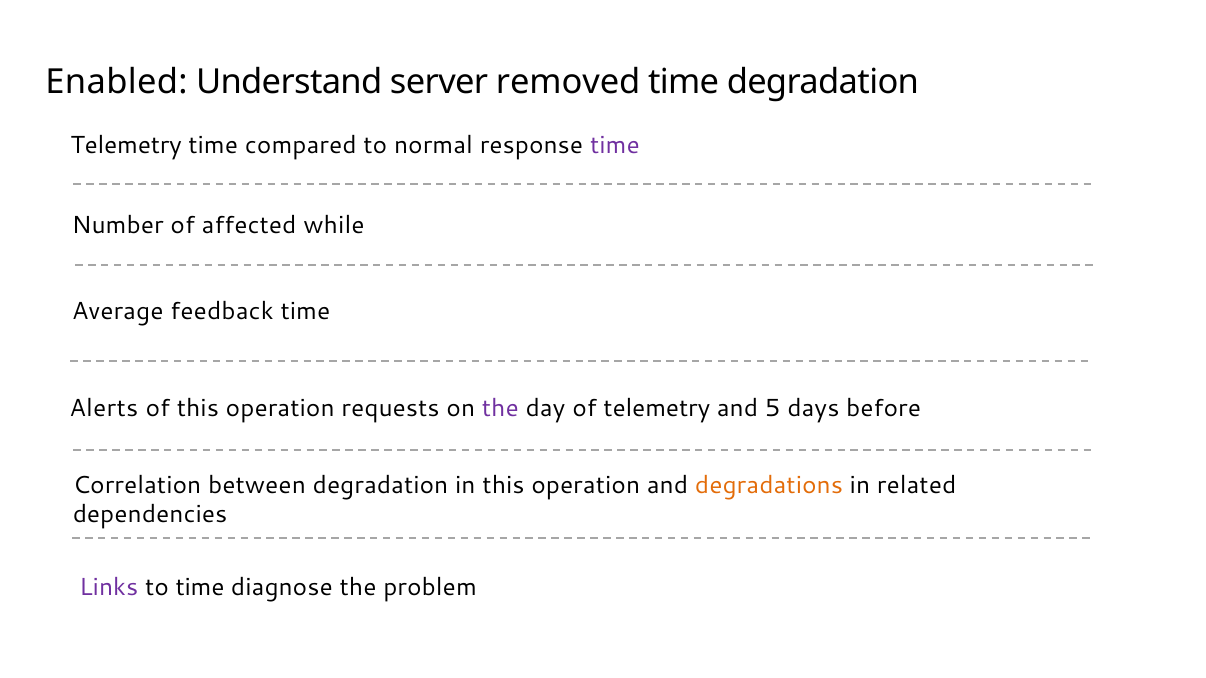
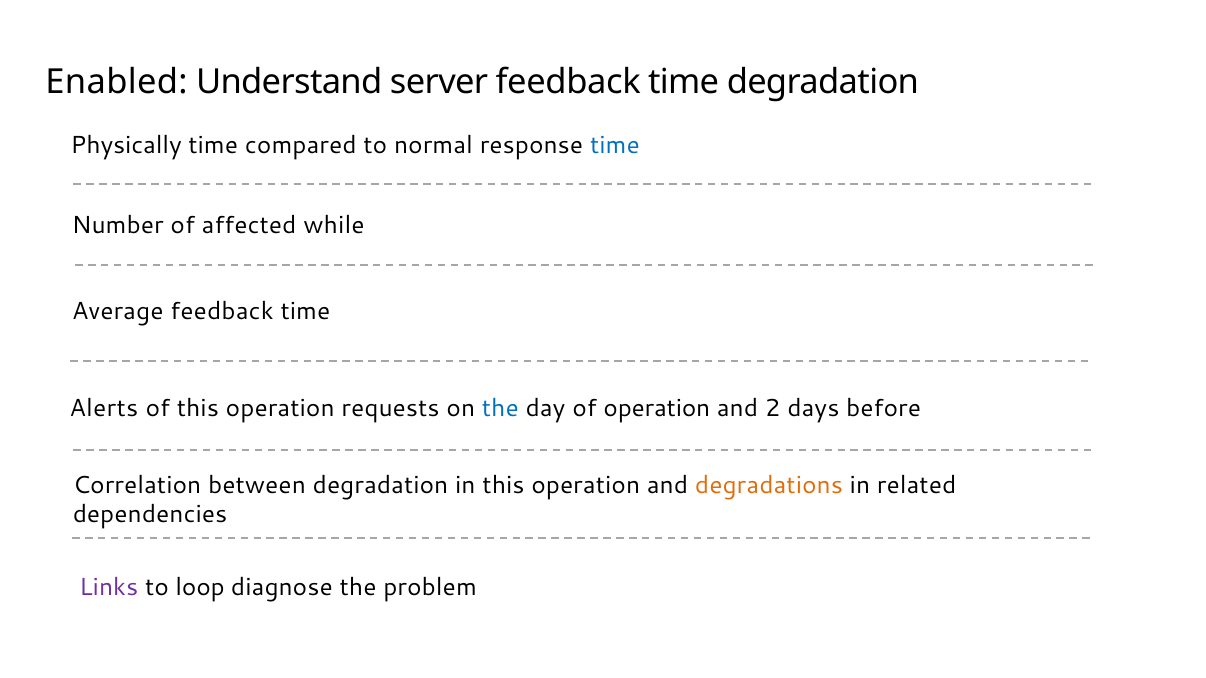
server removed: removed -> feedback
Telemetry at (126, 145): Telemetry -> Physically
time at (615, 145) colour: purple -> blue
the at (500, 408) colour: purple -> blue
of telemetry: telemetry -> operation
5: 5 -> 2
to time: time -> loop
